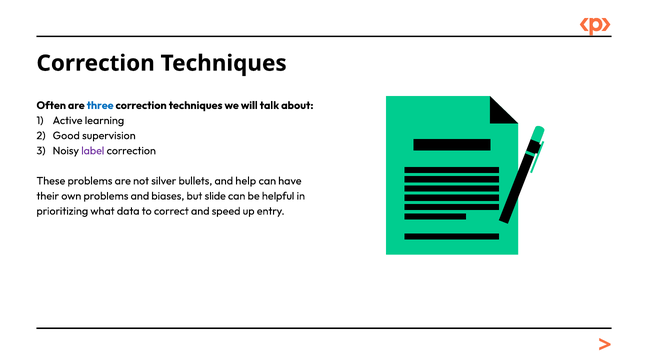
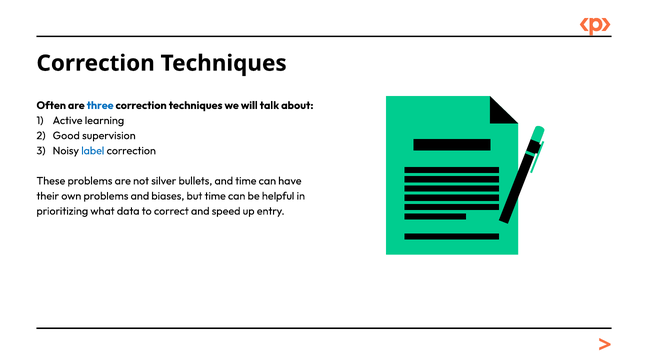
label colour: purple -> blue
and help: help -> time
but slide: slide -> time
